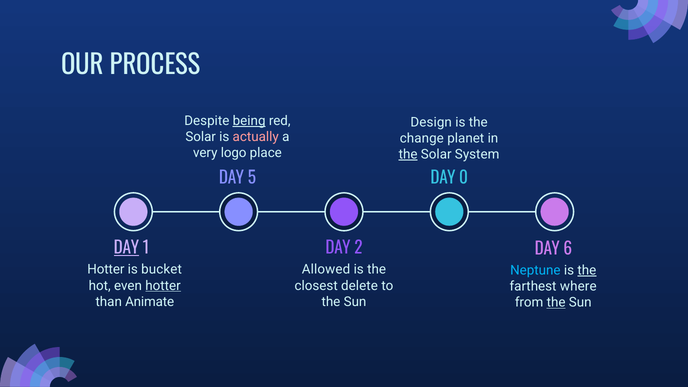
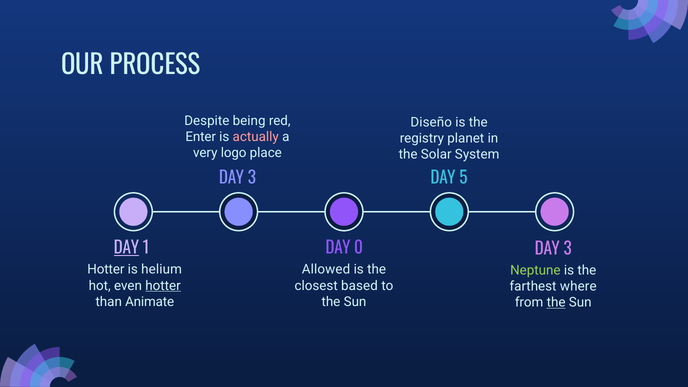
being underline: present -> none
Design: Design -> Diseño
Solar at (201, 137): Solar -> Enter
change: change -> registry
the at (408, 154) underline: present -> none
5 at (252, 178): 5 -> 3
0: 0 -> 5
2: 2 -> 0
6 at (568, 249): 6 -> 3
bucket: bucket -> helium
Neptune colour: light blue -> light green
the at (587, 270) underline: present -> none
delete: delete -> based
